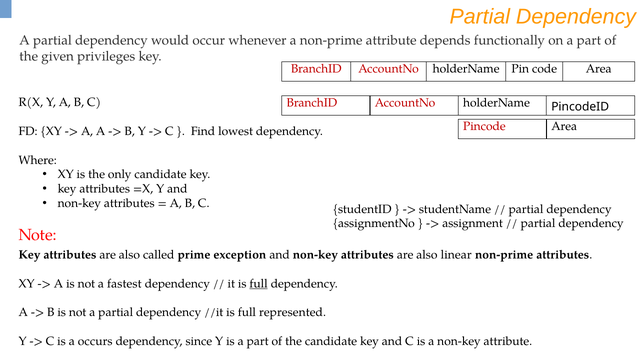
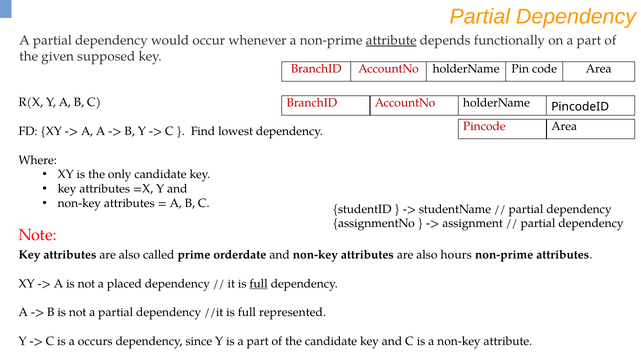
attribute at (391, 40) underline: none -> present
privileges: privileges -> supposed
exception: exception -> orderdate
linear: linear -> hours
fastest: fastest -> placed
